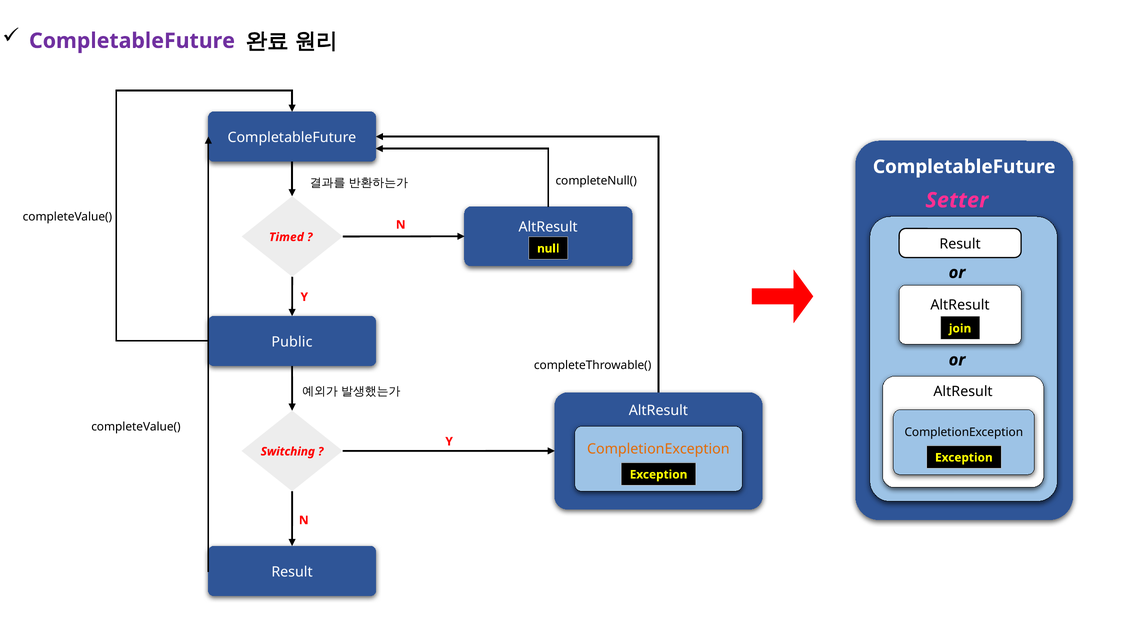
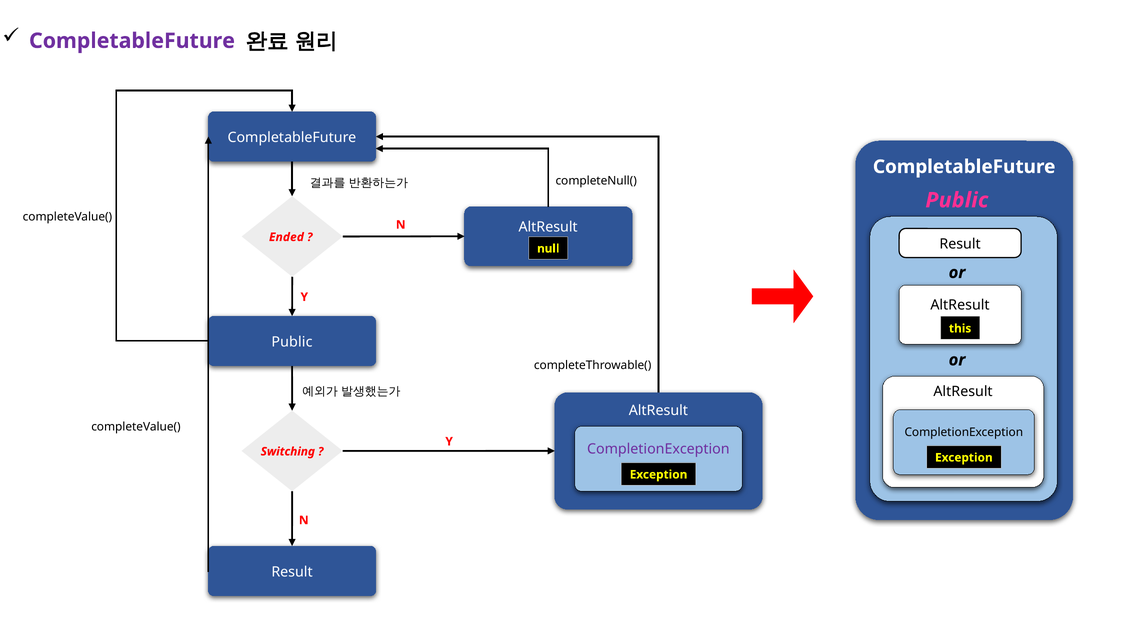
Setter at (957, 200): Setter -> Public
Timed: Timed -> Ended
join: join -> this
CompletionException at (658, 449) colour: orange -> purple
